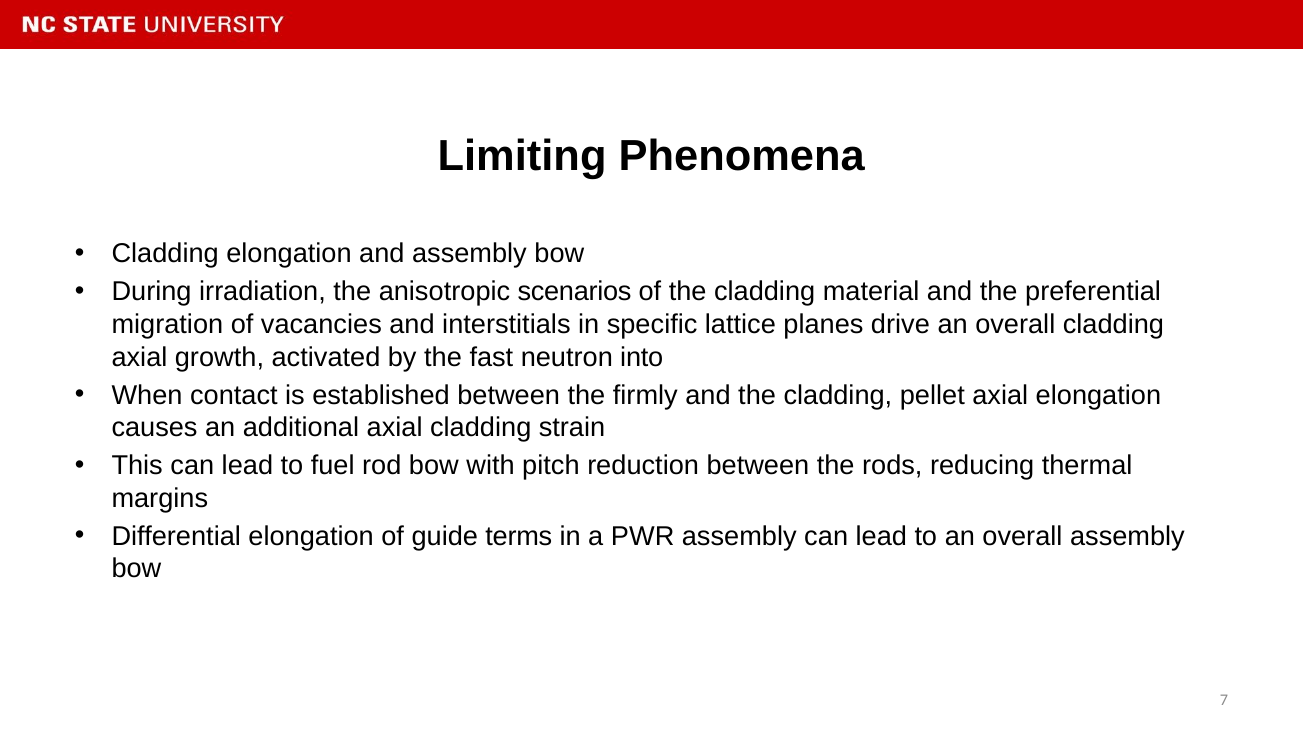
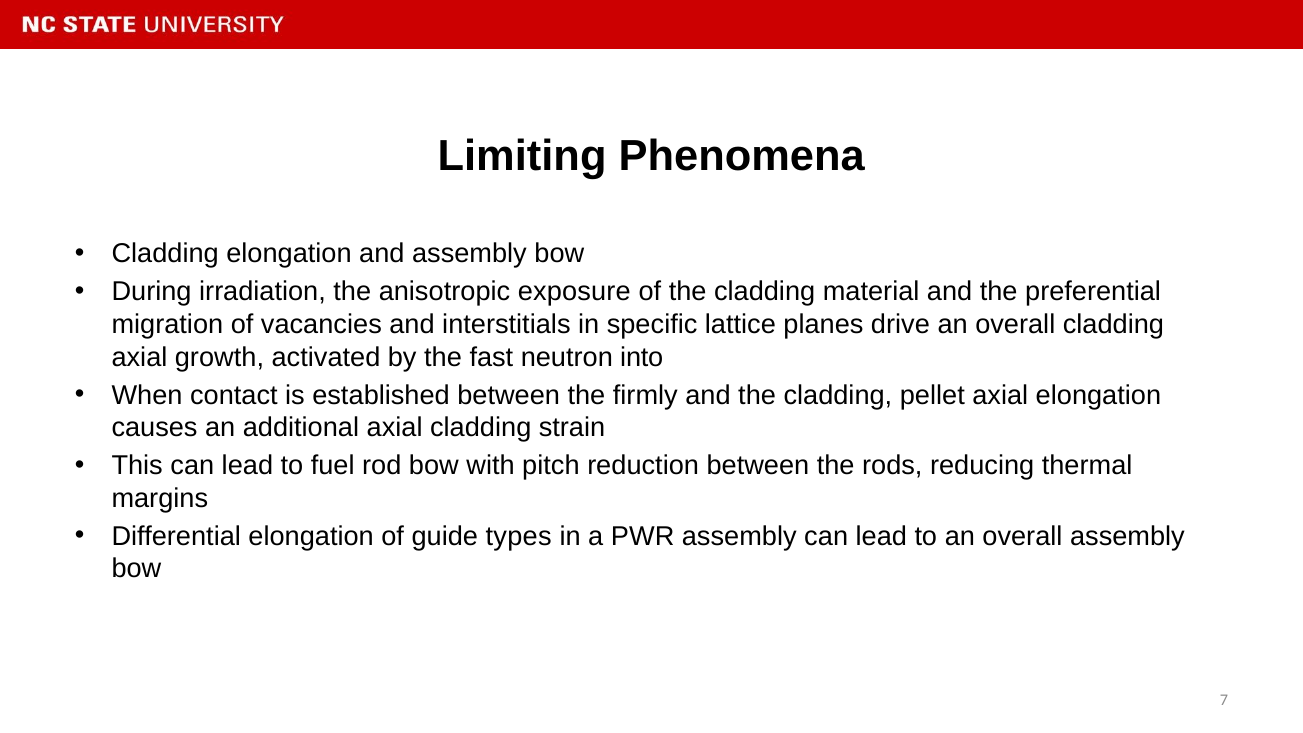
scenarios: scenarios -> exposure
terms: terms -> types
